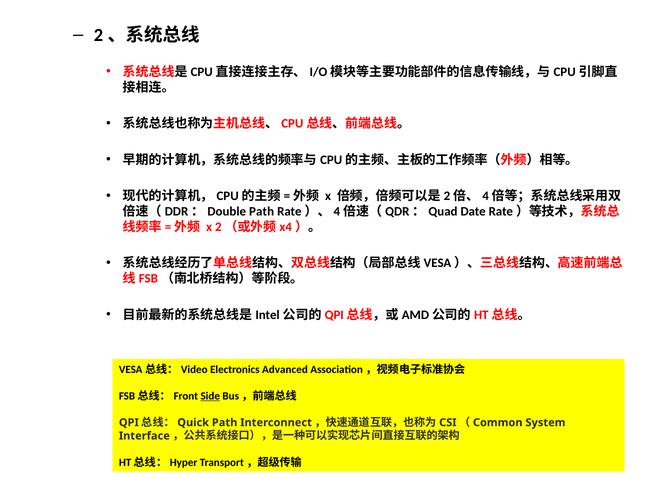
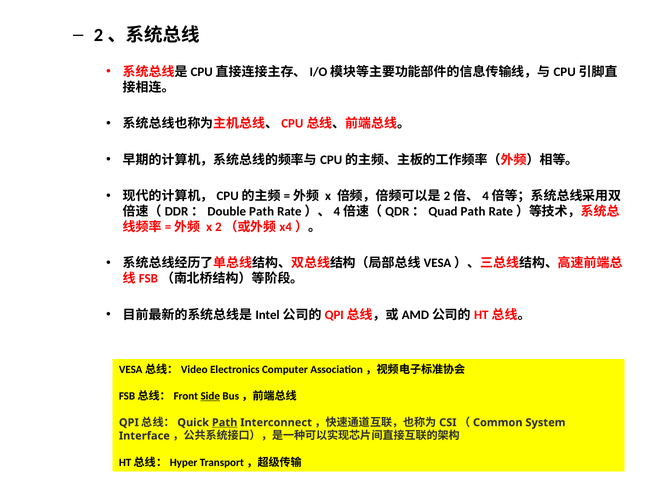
Date at (473, 211): Date -> Path
Advanced: Advanced -> Computer
Path at (225, 423) underline: none -> present
